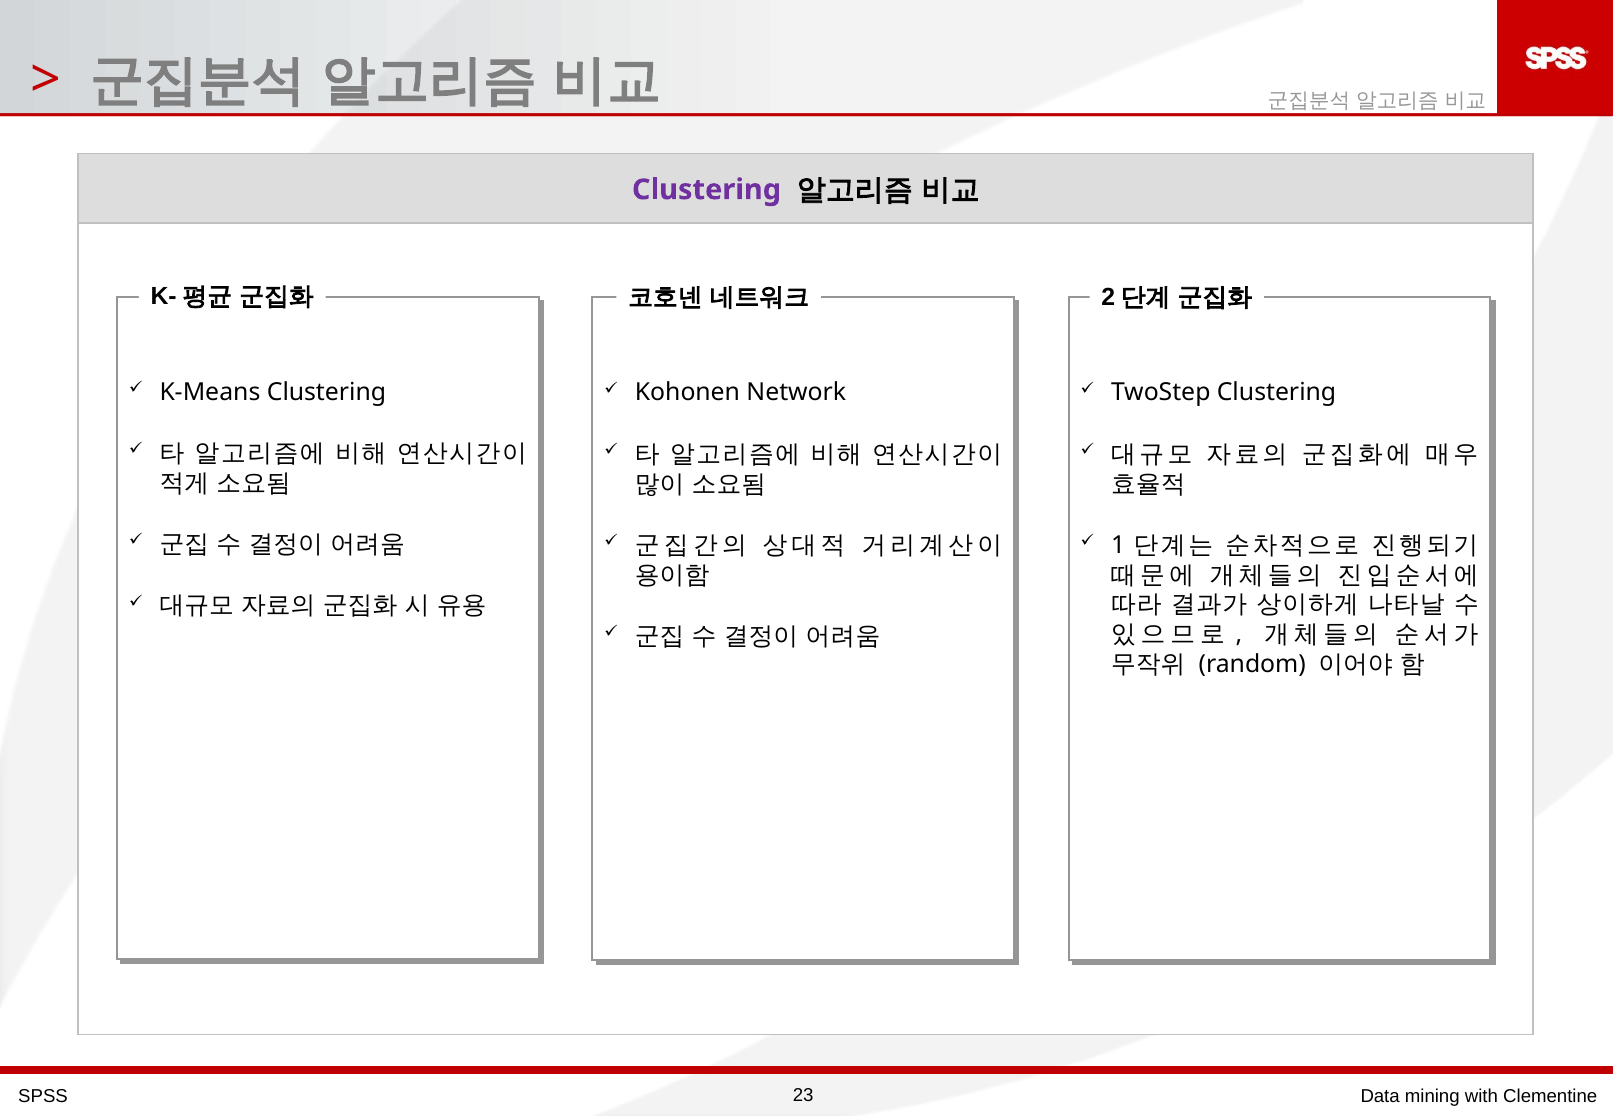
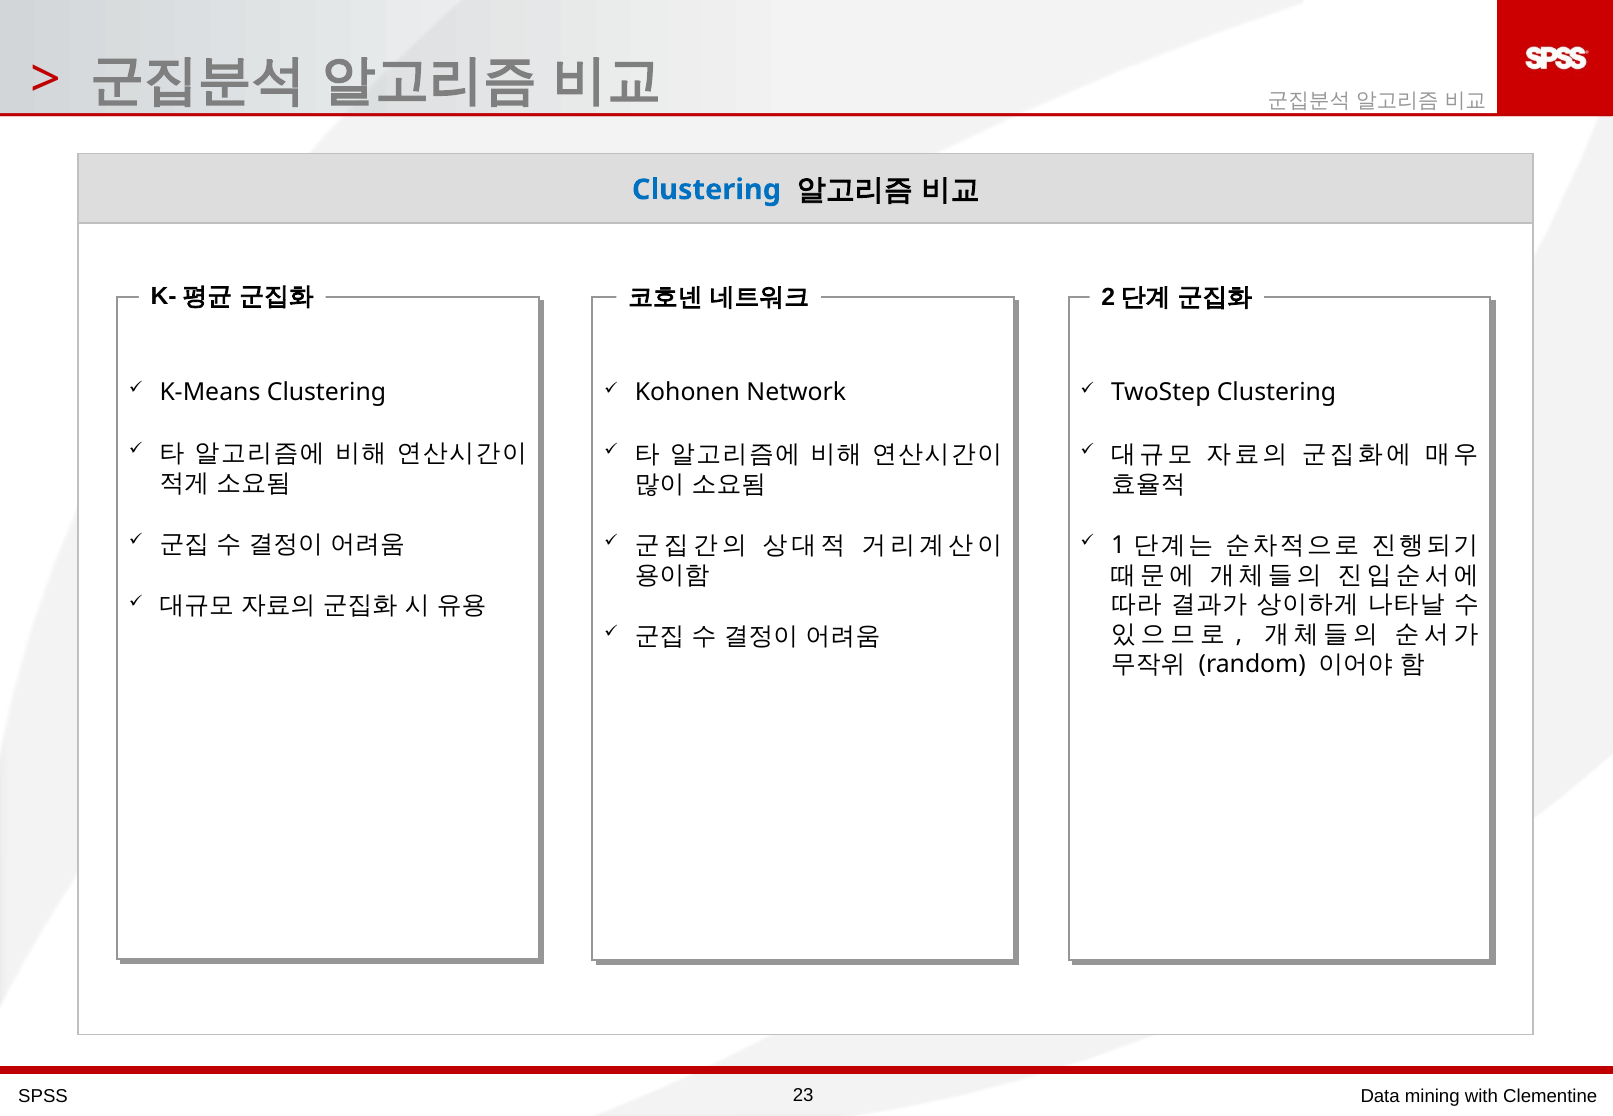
Clustering at (706, 190) colour: purple -> blue
